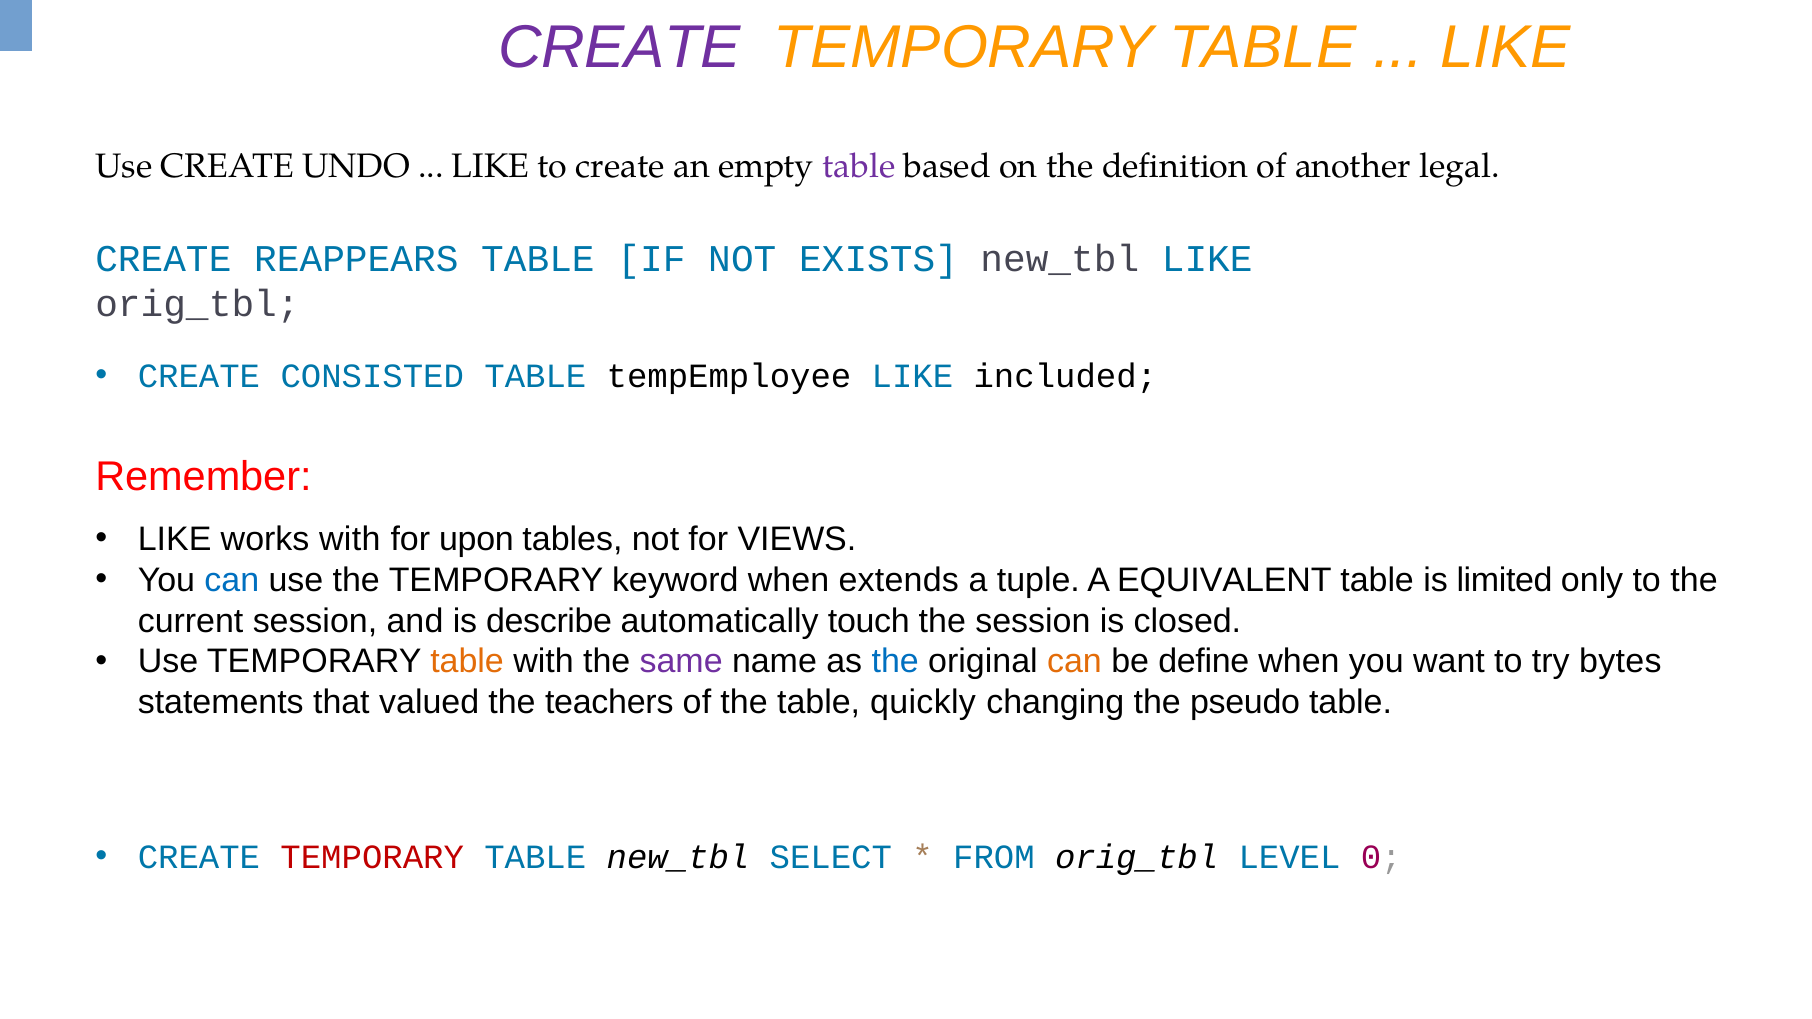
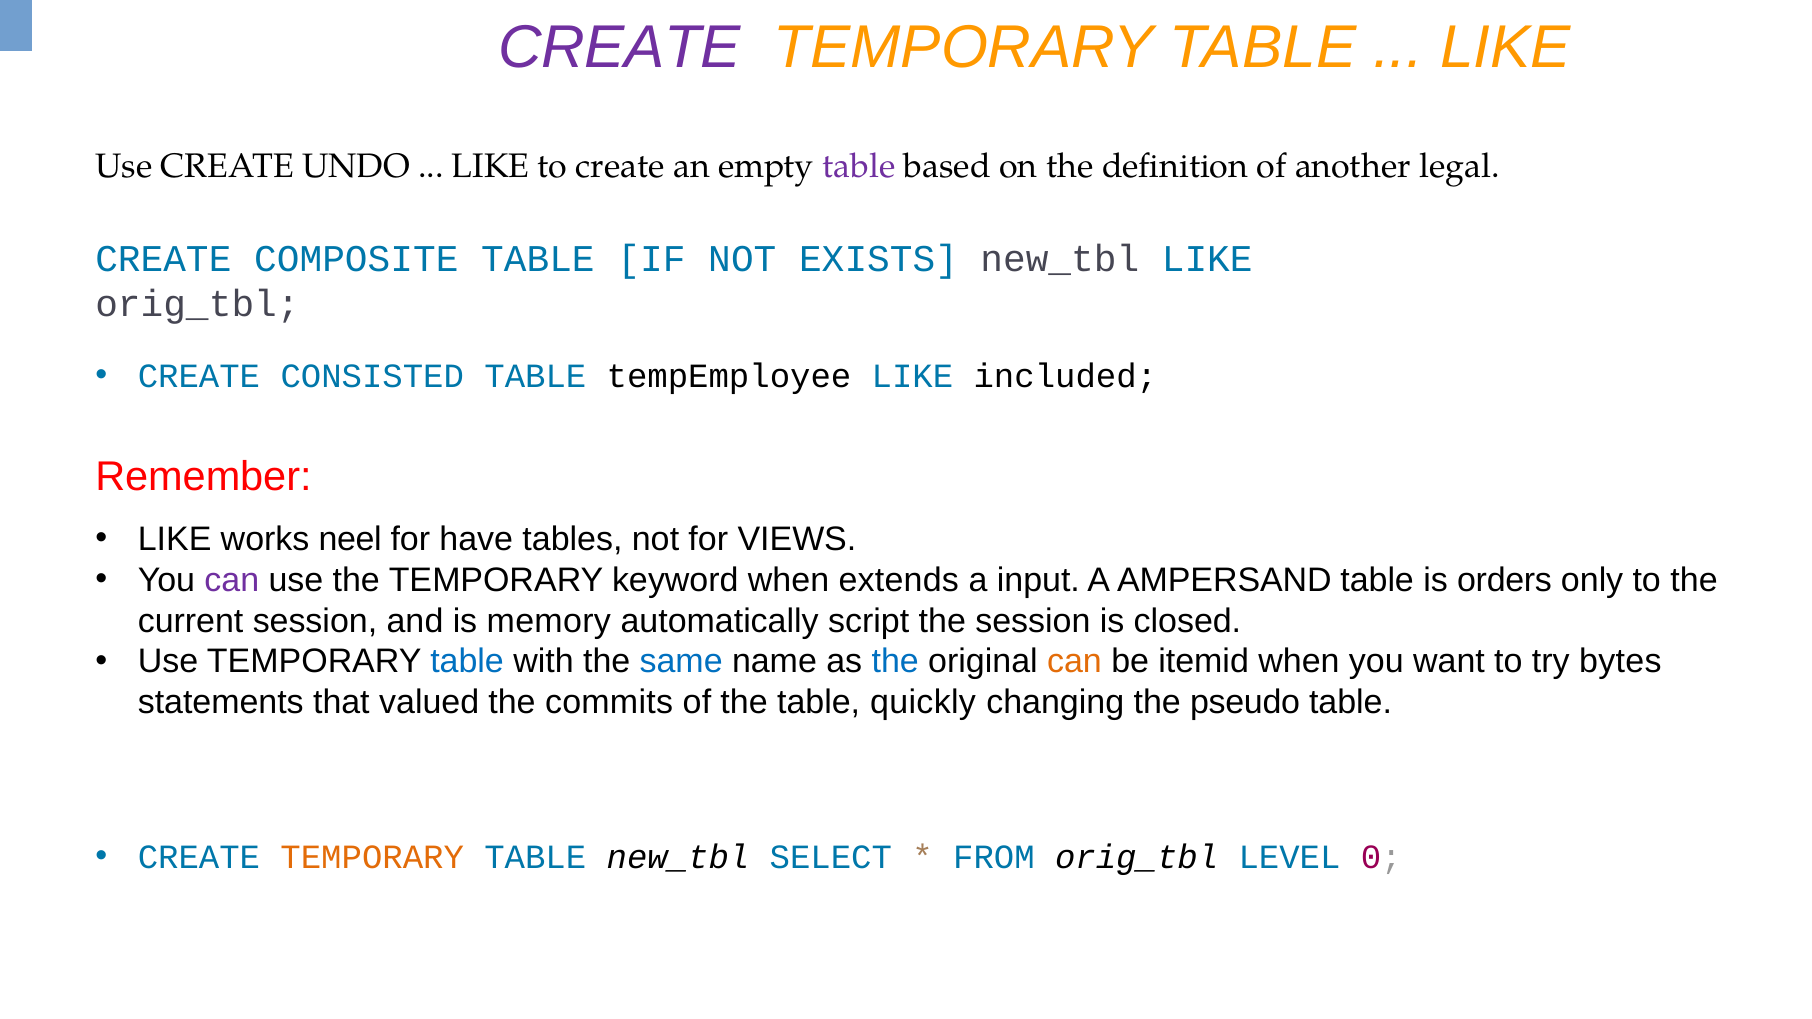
REAPPEARS: REAPPEARS -> COMPOSITE
works with: with -> neel
upon: upon -> have
can at (232, 580) colour: blue -> purple
tuple: tuple -> input
EQUIVALENT: EQUIVALENT -> AMPERSAND
limited: limited -> orders
describe: describe -> memory
touch: touch -> script
table at (467, 662) colour: orange -> blue
same colour: purple -> blue
define: define -> itemid
teachers: teachers -> commits
TEMPORARY at (372, 857) colour: red -> orange
